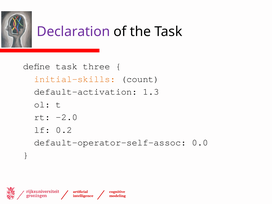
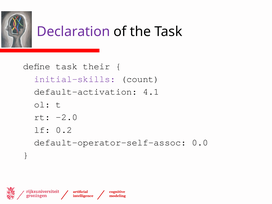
three: three -> their
initial-skills colour: orange -> purple
1.3: 1.3 -> 4.1
